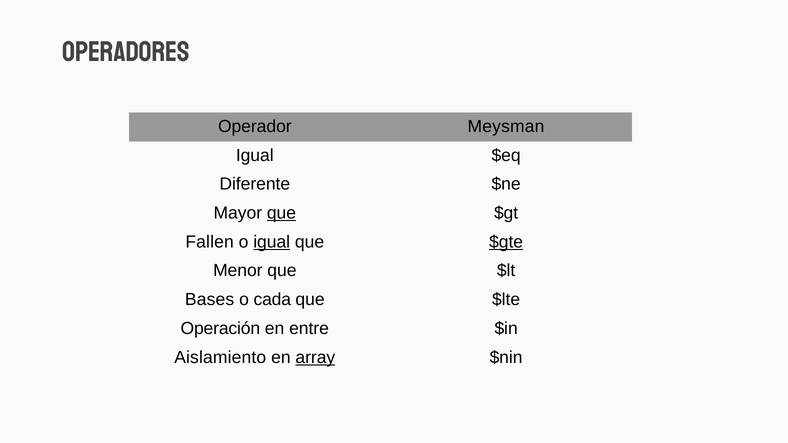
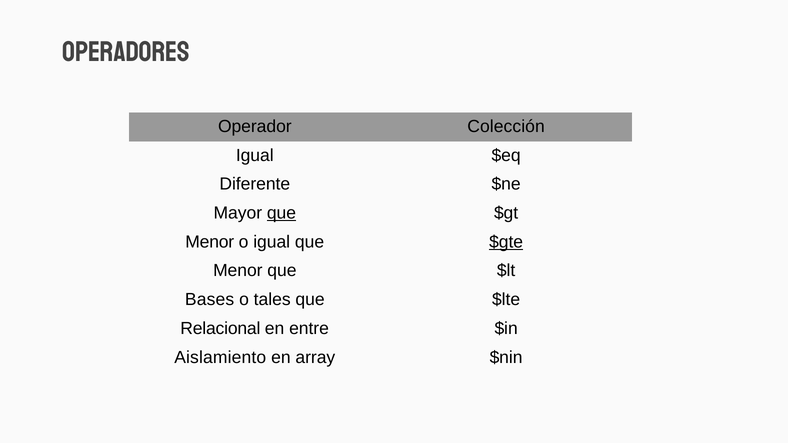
Meysman: Meysman -> Colección
Fallen at (210, 242): Fallen -> Menor
igual at (272, 242) underline: present -> none
cada: cada -> tales
Operación: Operación -> Relacional
array underline: present -> none
